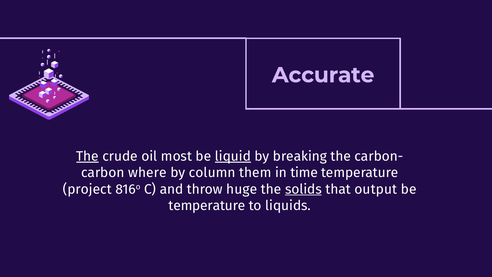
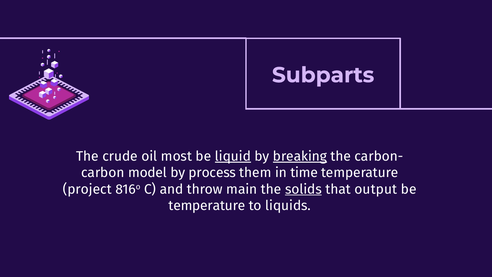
Accurate: Accurate -> Subparts
The at (87, 156) underline: present -> none
breaking underline: none -> present
where: where -> model
column: column -> process
huge: huge -> main
